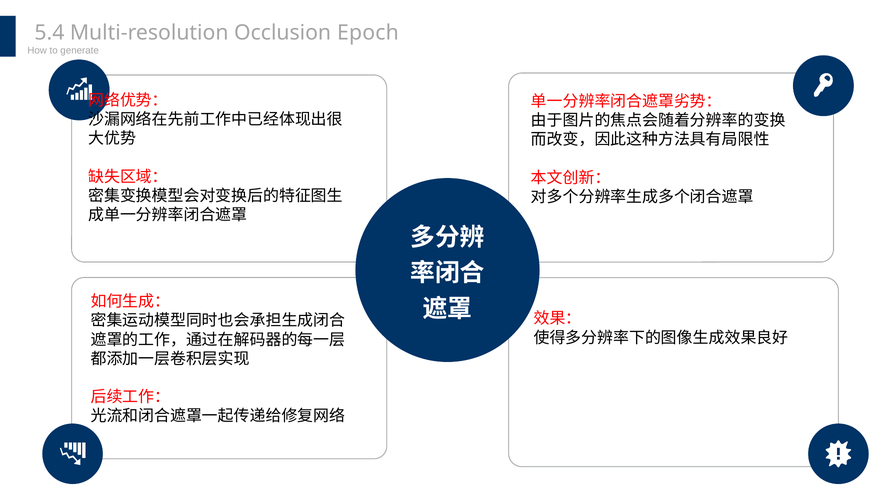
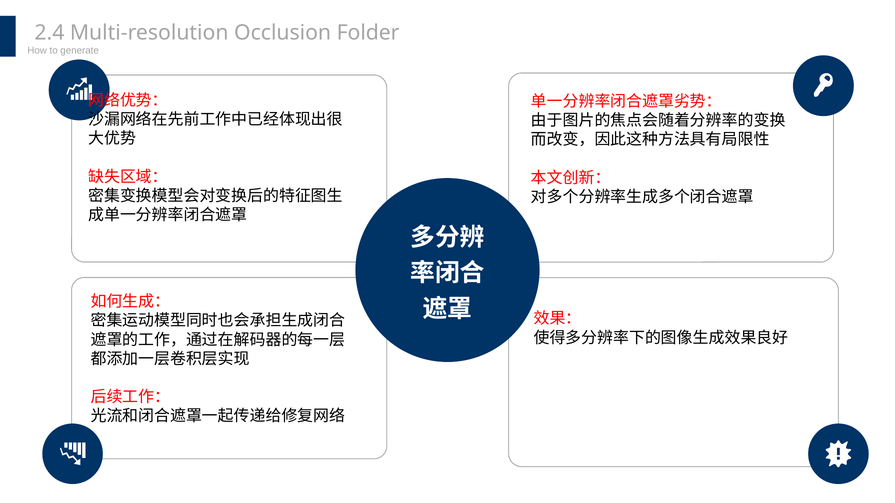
5.4: 5.4 -> 2.4
Epoch: Epoch -> Folder
